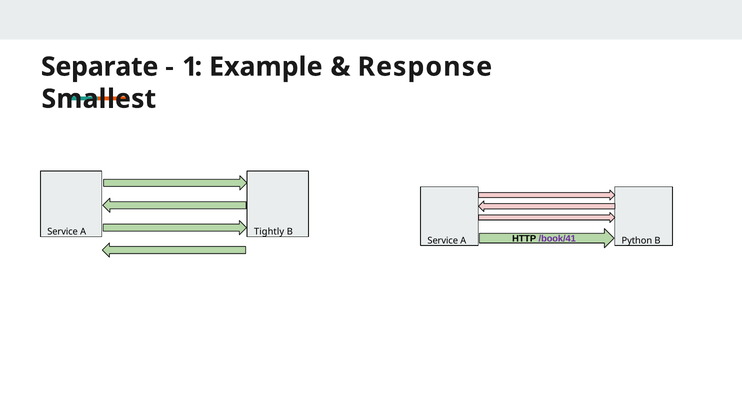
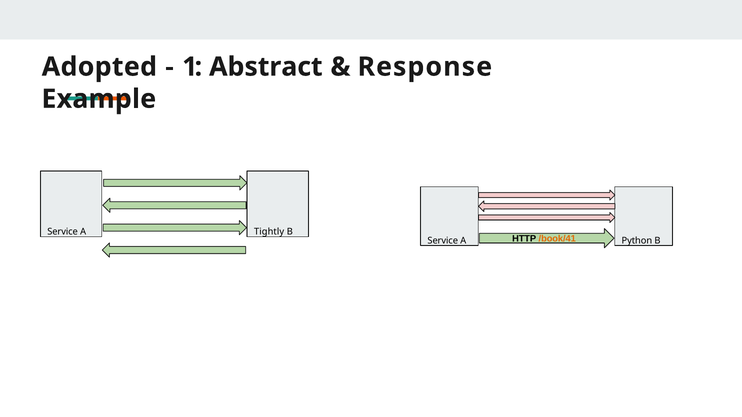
Separate: Separate -> Adopted
Example: Example -> Abstract
Smallest: Smallest -> Example
/book/41 colour: purple -> orange
